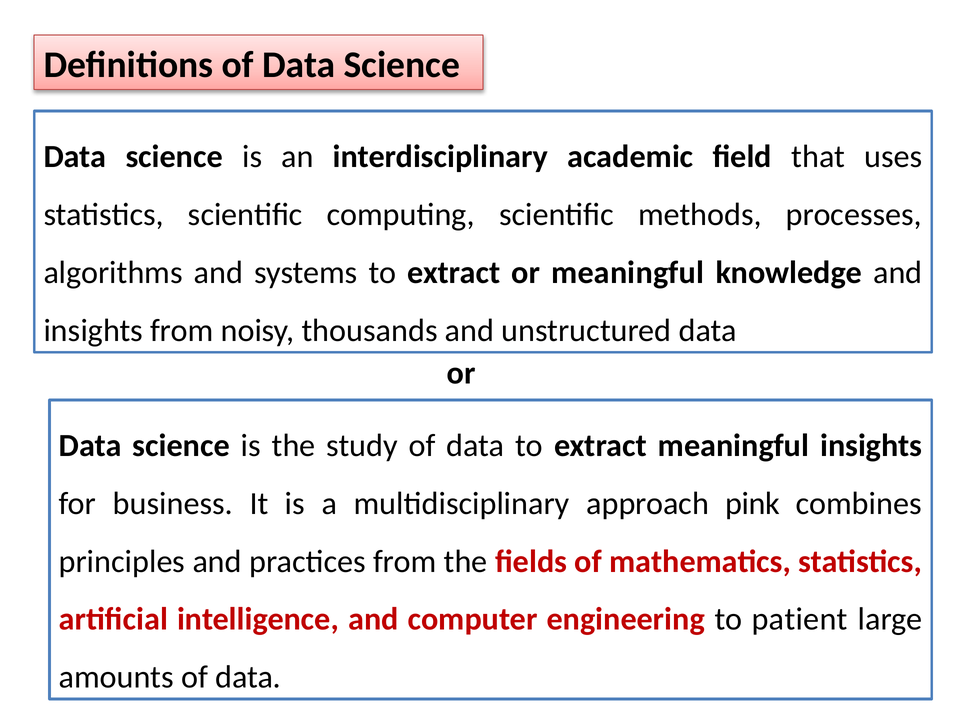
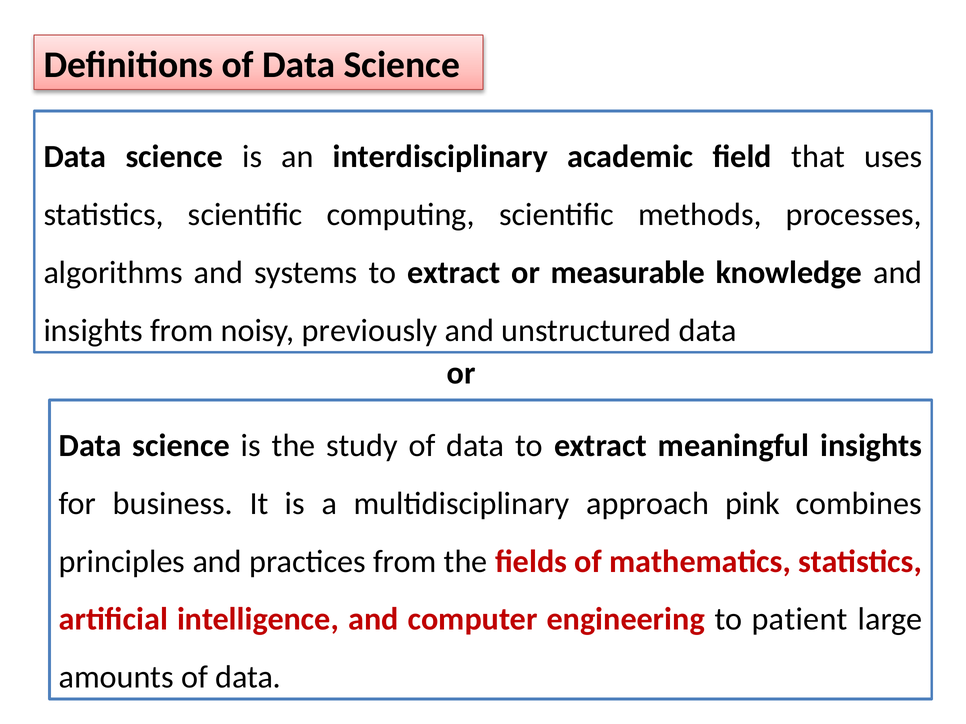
or meaningful: meaningful -> measurable
thousands: thousands -> previously
